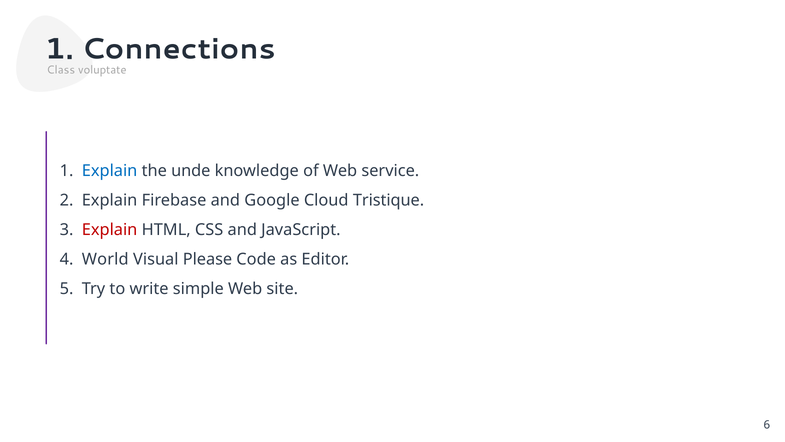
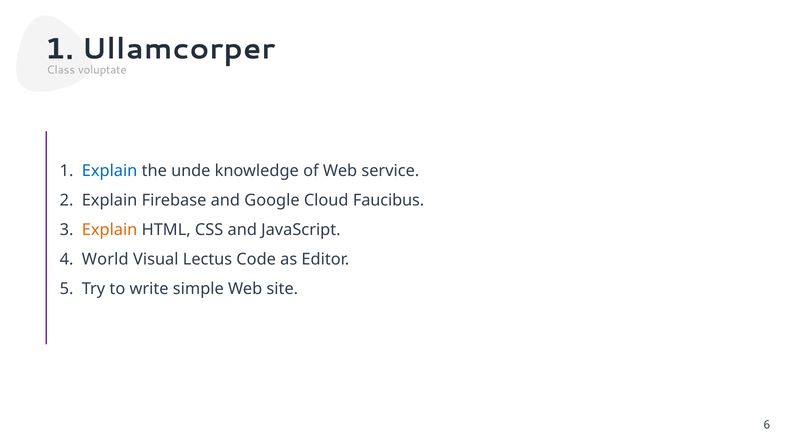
Connections: Connections -> Ullamcorper
Tristique: Tristique -> Faucibus
Explain at (110, 230) colour: red -> orange
Please: Please -> Lectus
